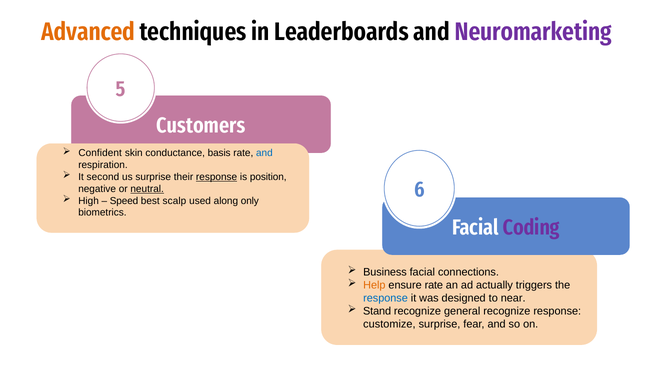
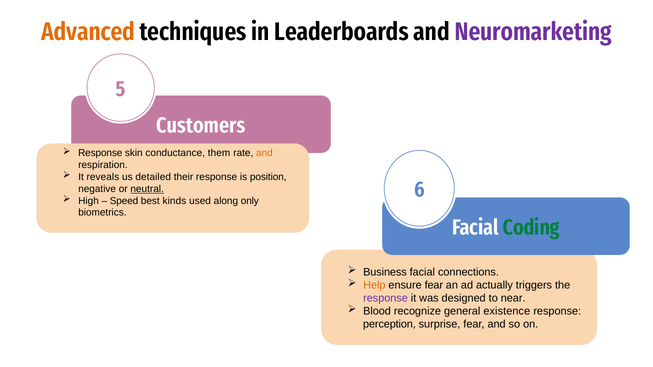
Confident at (100, 153): Confident -> Response
basis: basis -> them
and at (264, 153) colour: blue -> orange
second: second -> reveals
us surprise: surprise -> detailed
response at (217, 177) underline: present -> none
scalp: scalp -> kinds
Coding colour: purple -> green
ensure rate: rate -> fear
response at (386, 298) colour: blue -> purple
Stand: Stand -> Blood
general recognize: recognize -> existence
customize: customize -> perception
